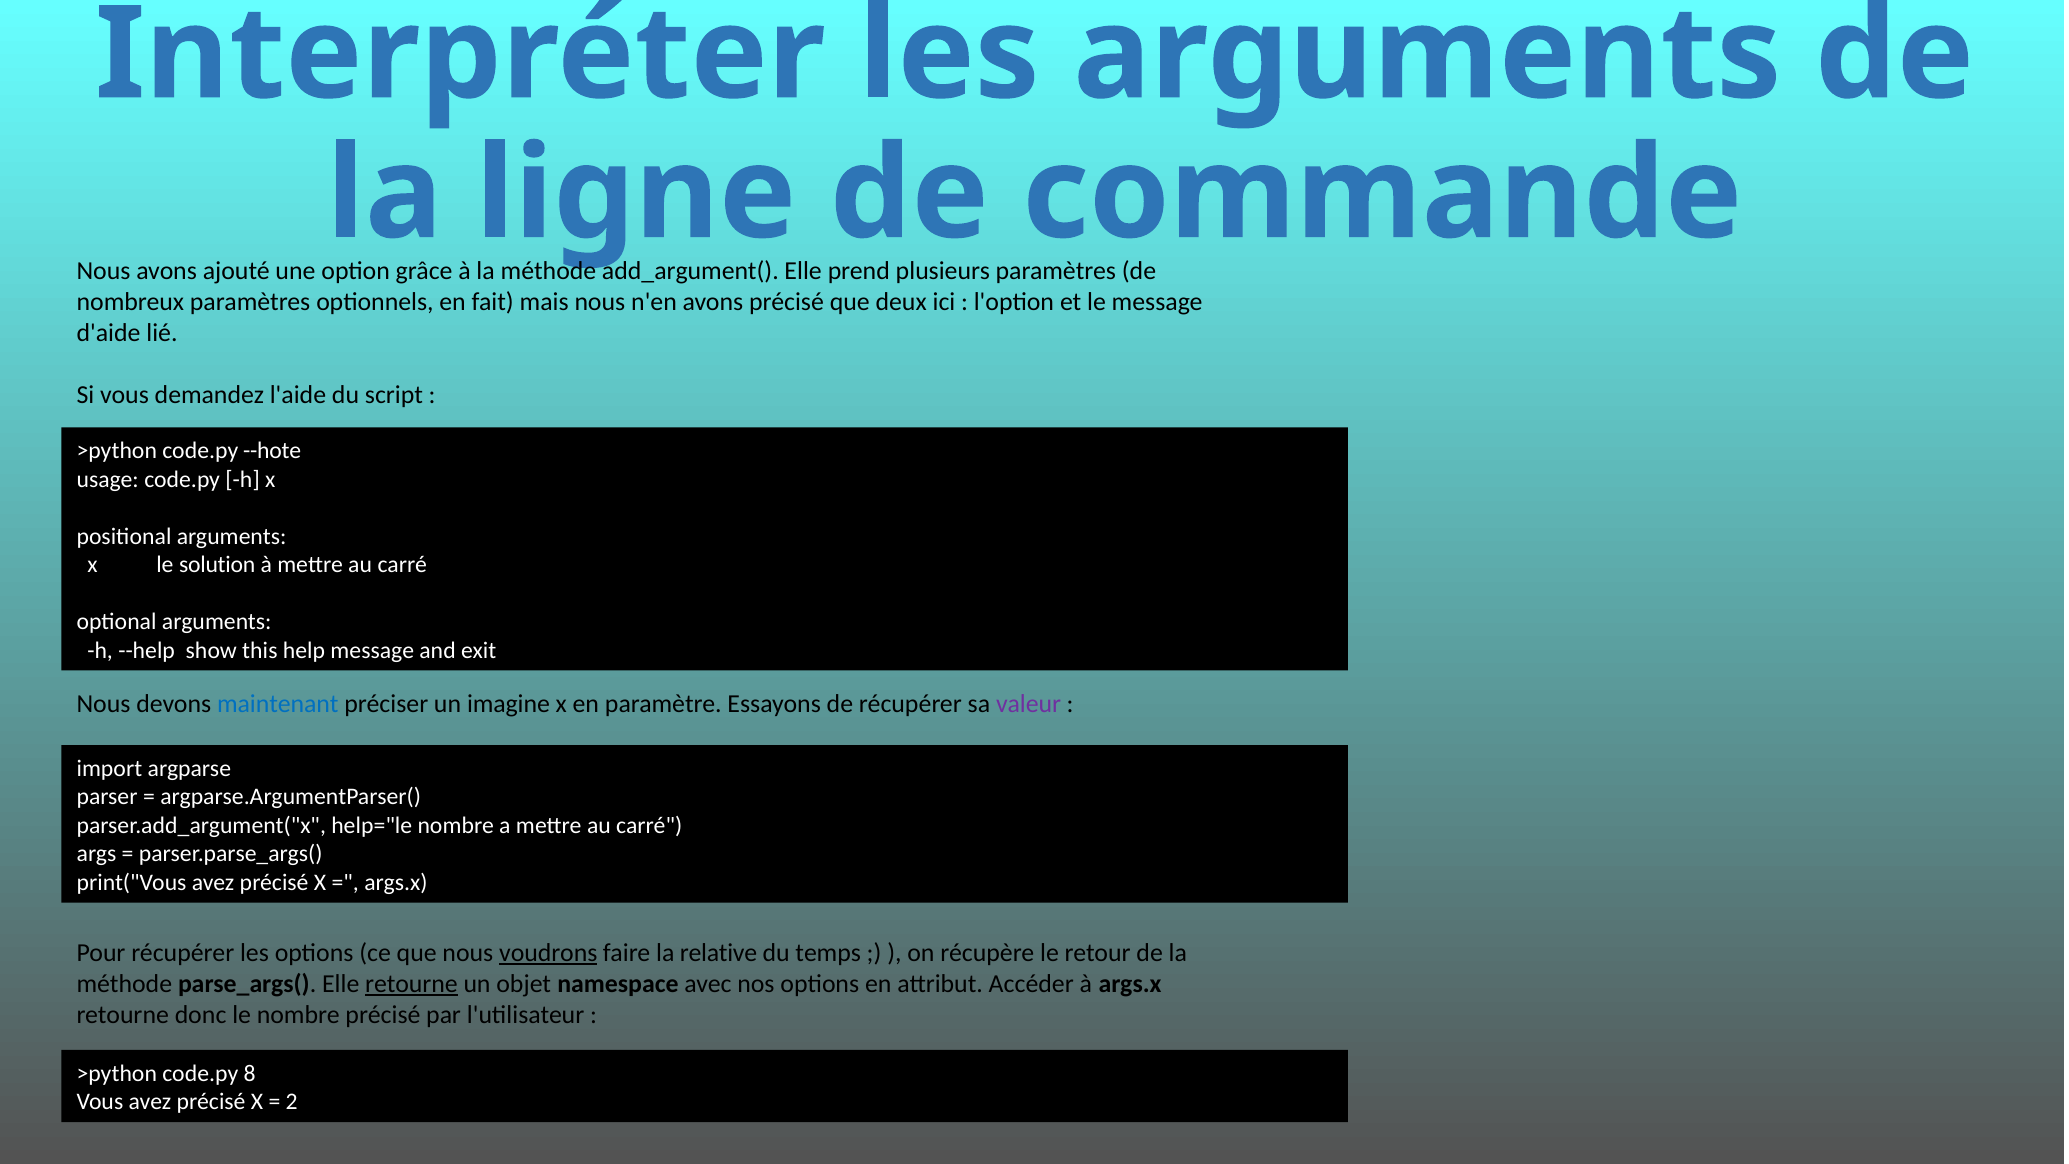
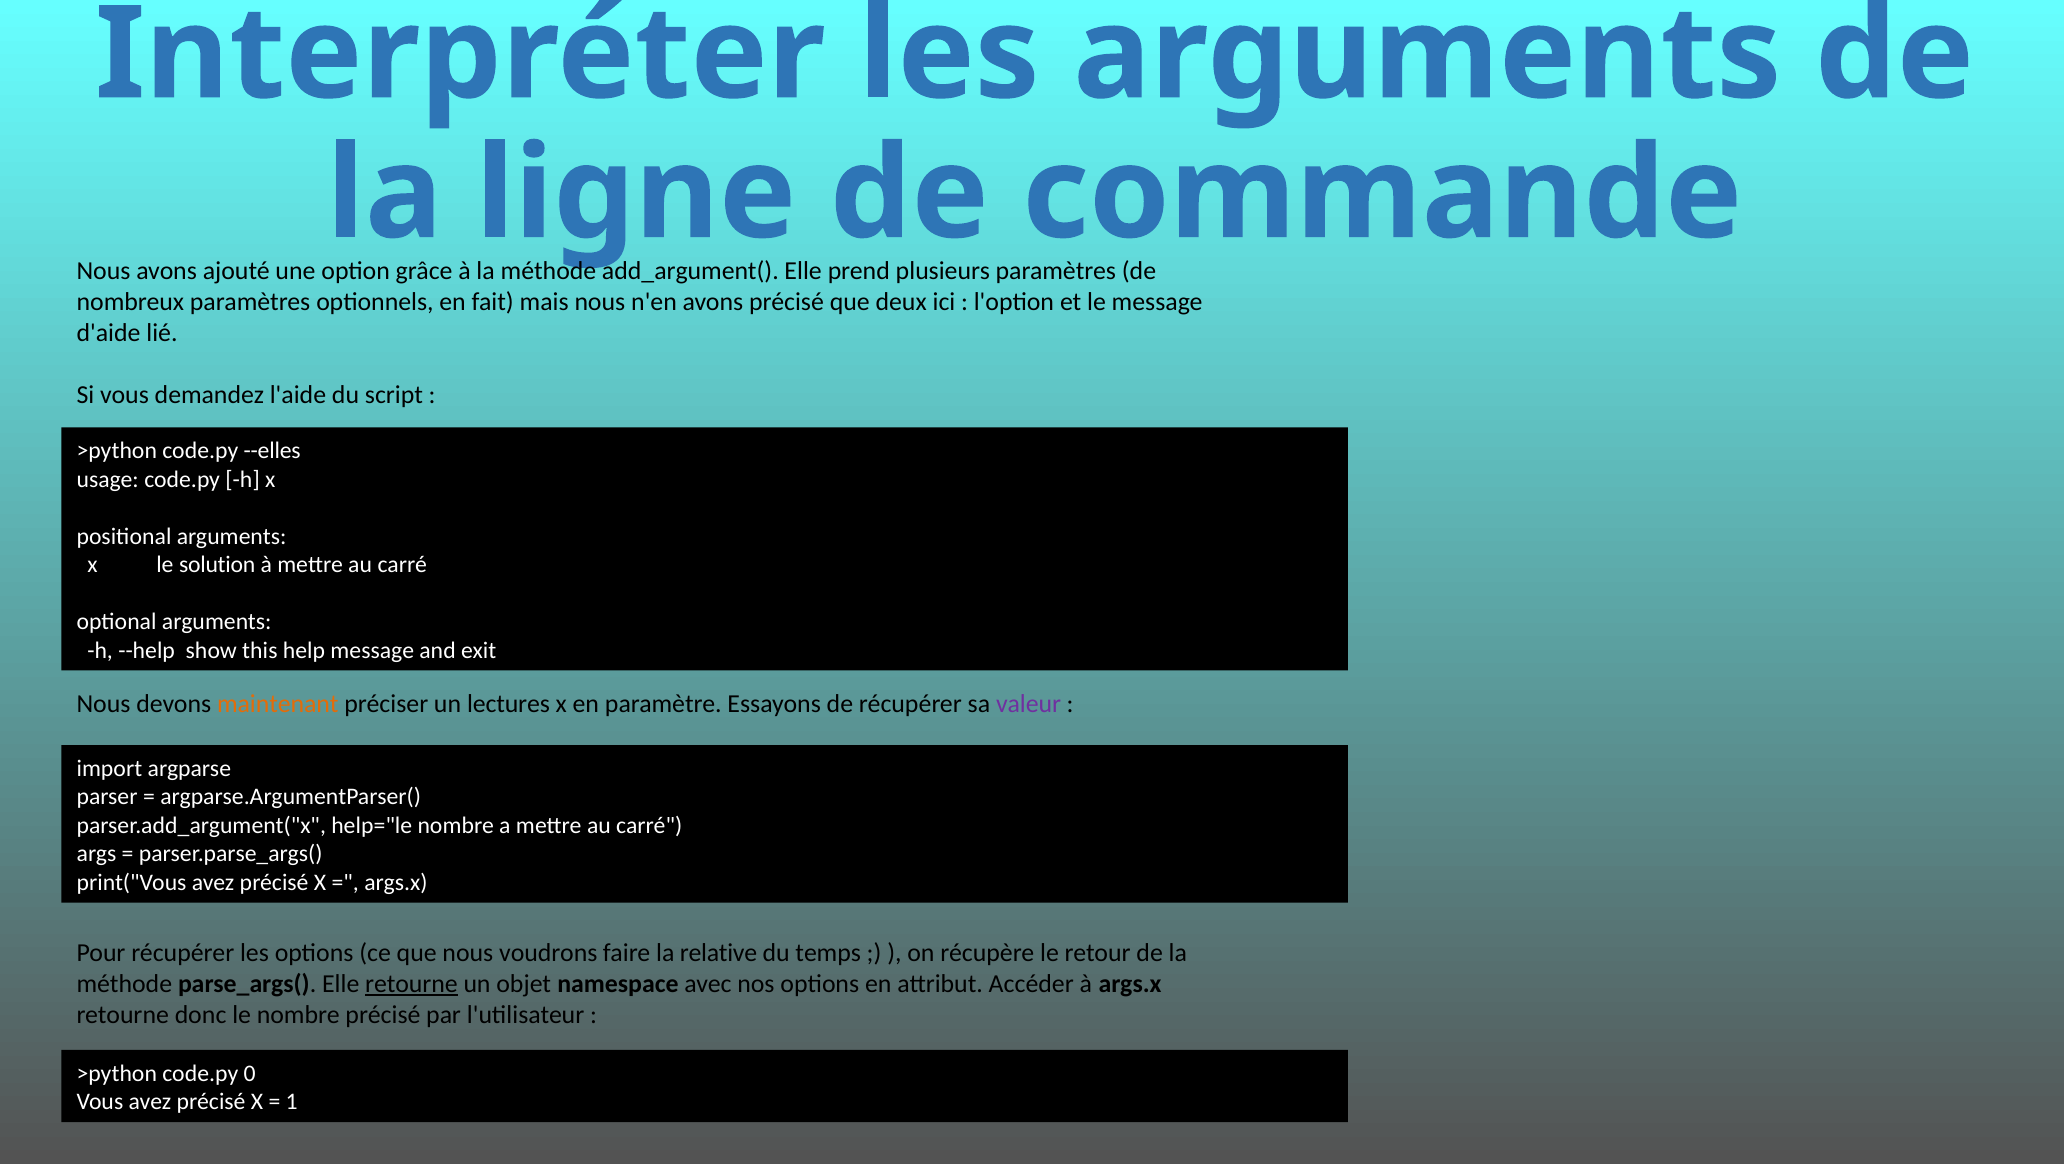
--hote: --hote -> --elles
maintenant colour: blue -> orange
imagine: imagine -> lectures
voudrons underline: present -> none
8: 8 -> 0
2: 2 -> 1
